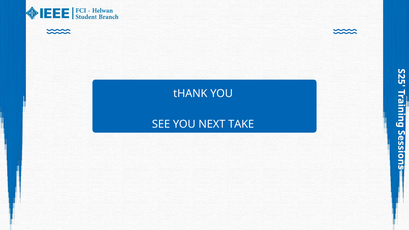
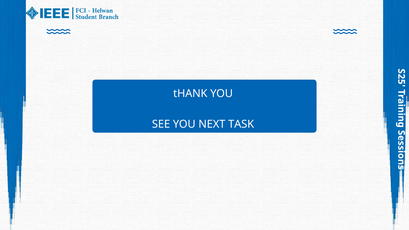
TAKE: TAKE -> TASK
